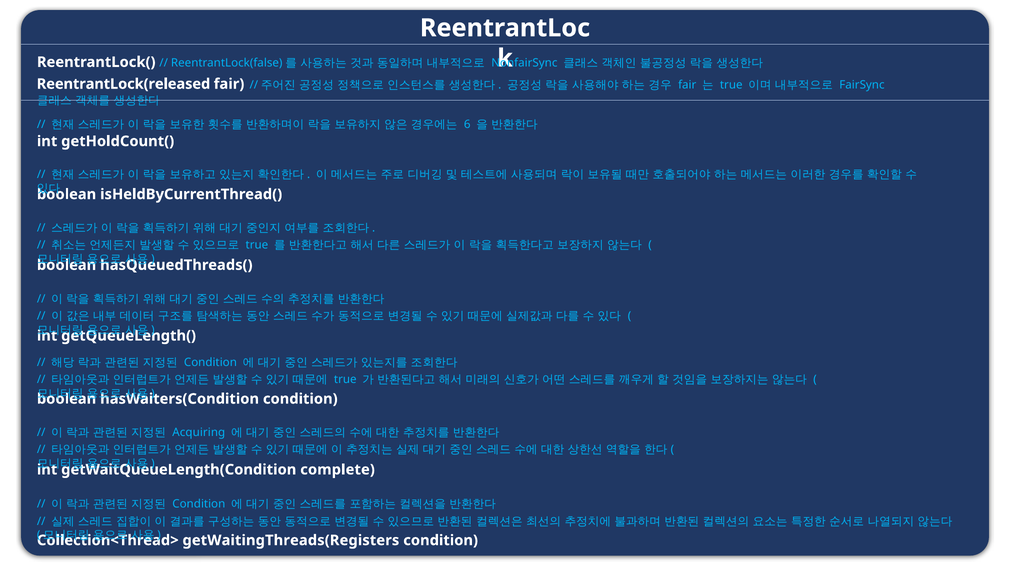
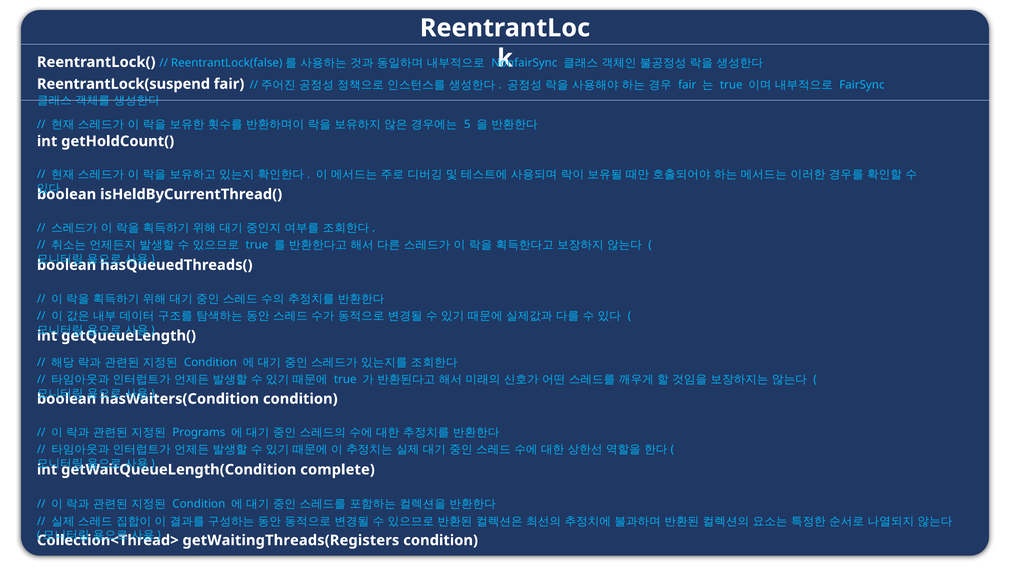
ReentrantLock(released: ReentrantLock(released -> ReentrantLock(suspend
6: 6 -> 5
Acquiring: Acquiring -> Programs
